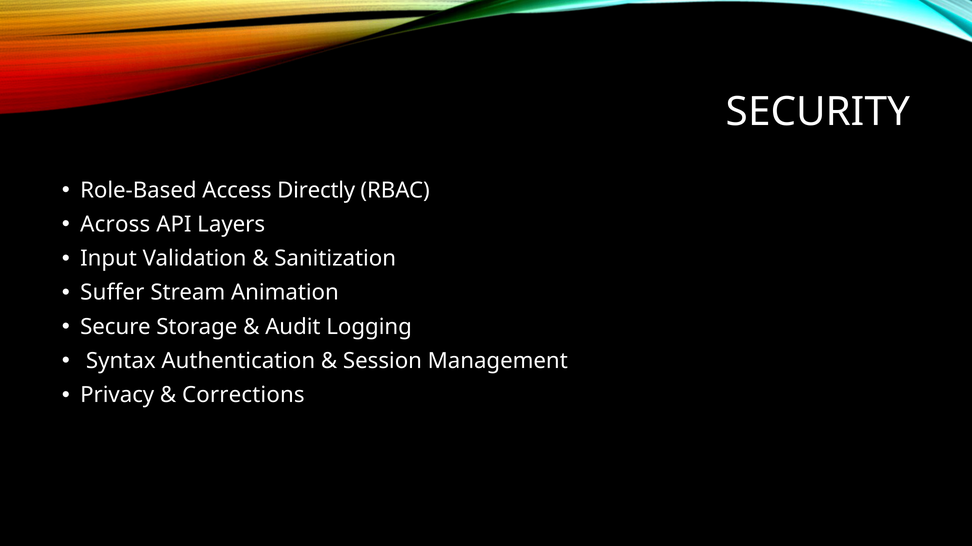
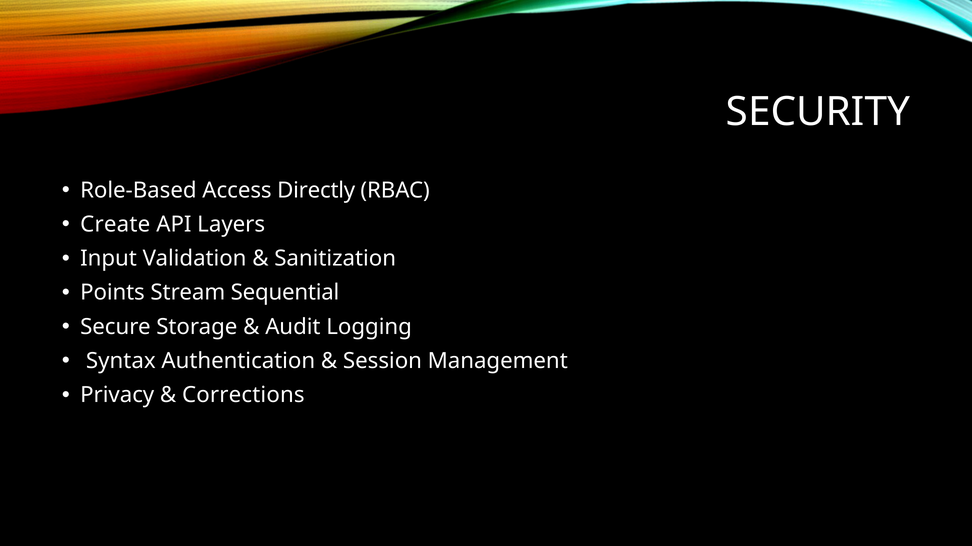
Across: Across -> Create
Suffer: Suffer -> Points
Animation: Animation -> Sequential
